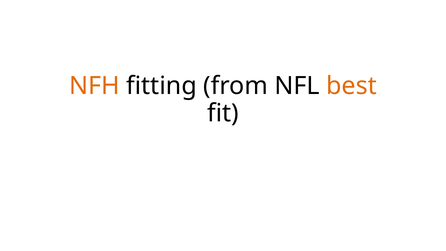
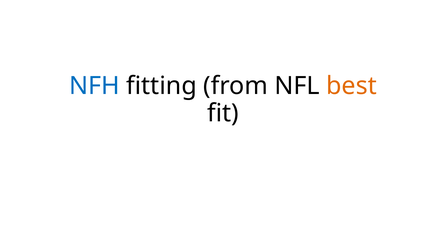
NFH colour: orange -> blue
